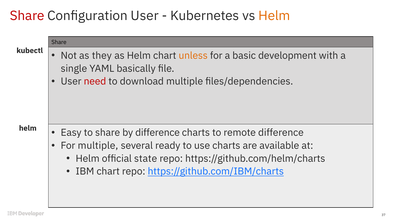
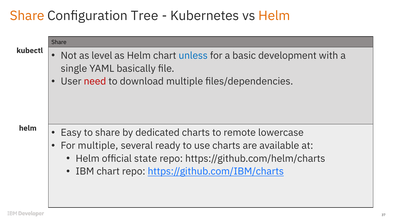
Share at (27, 16) colour: red -> orange
Configuration User: User -> Tree
they: they -> level
unless colour: orange -> blue
by difference: difference -> dedicated
remote difference: difference -> lowercase
